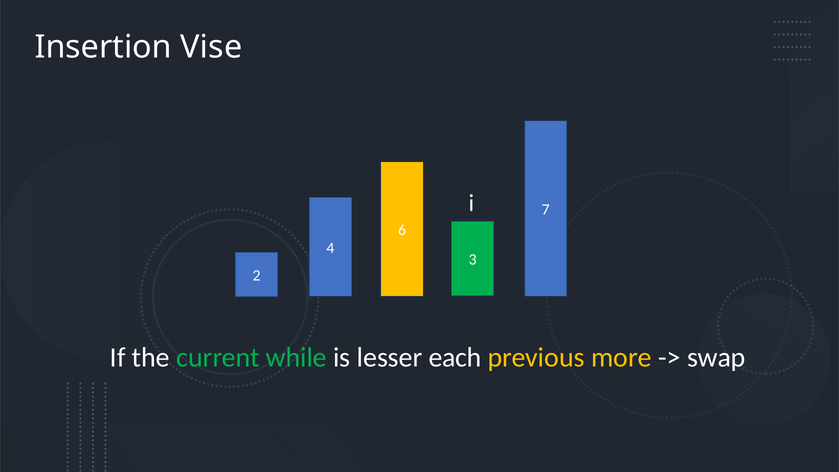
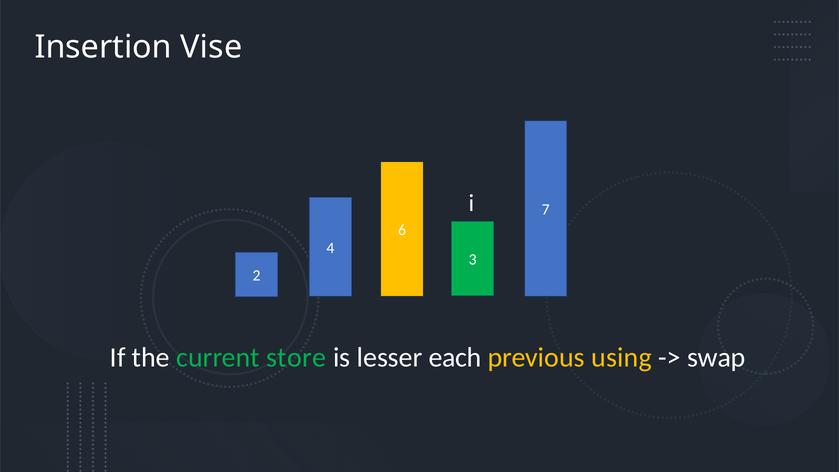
while: while -> store
more: more -> using
